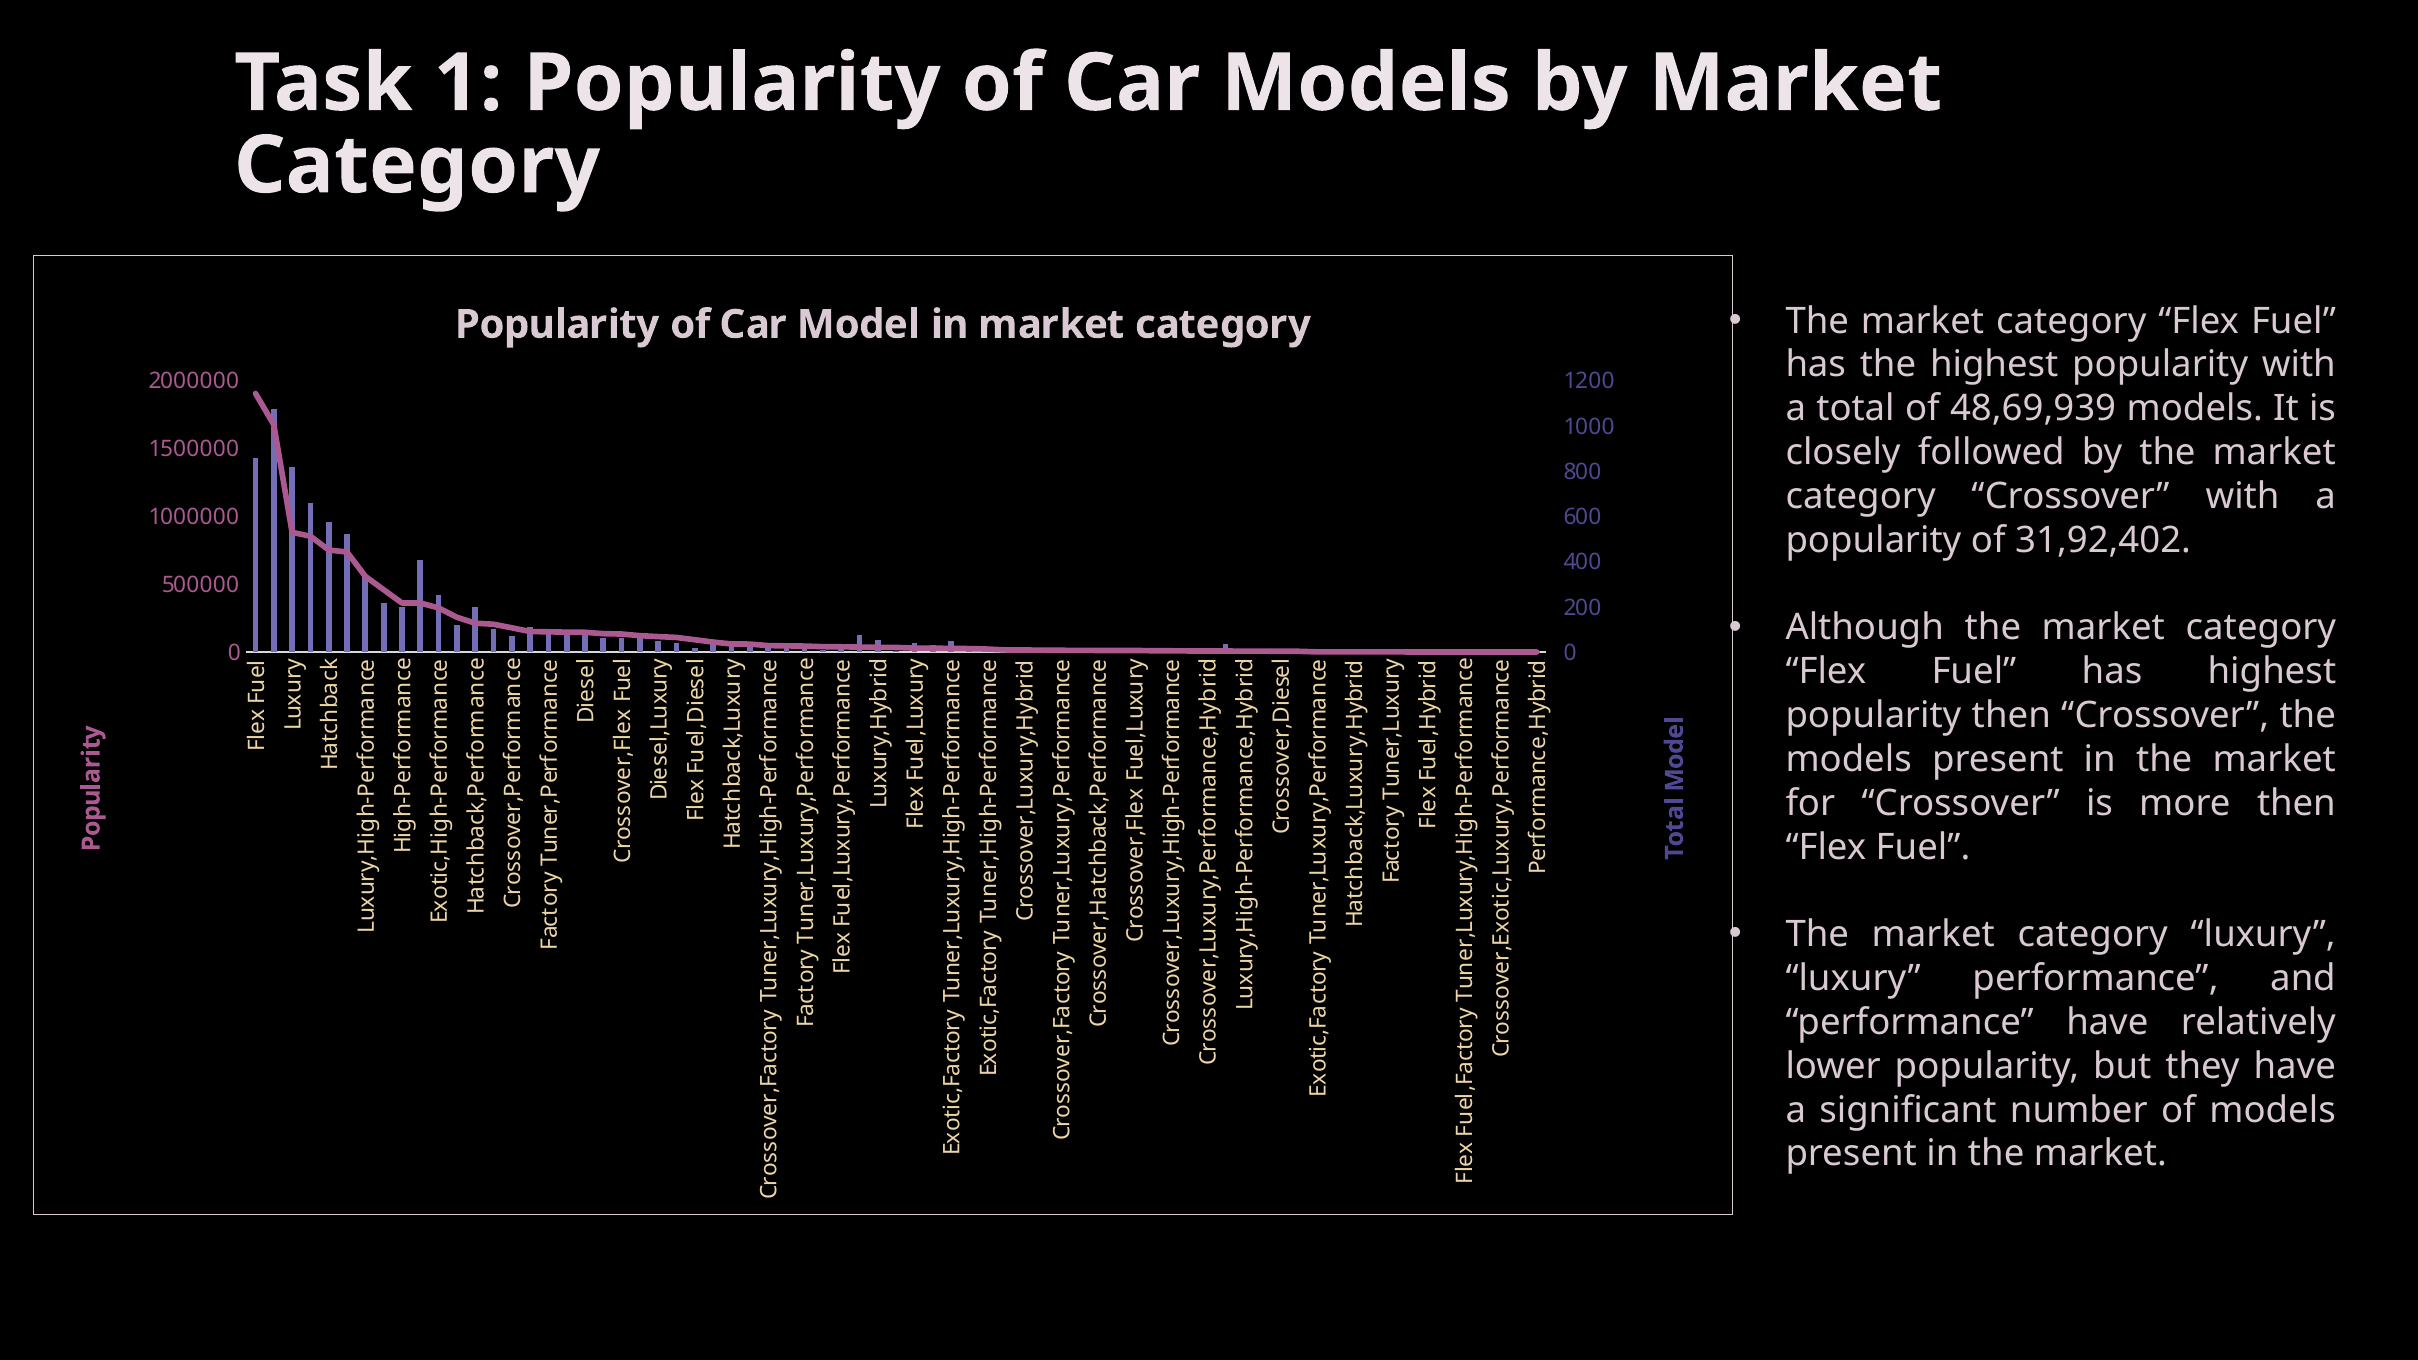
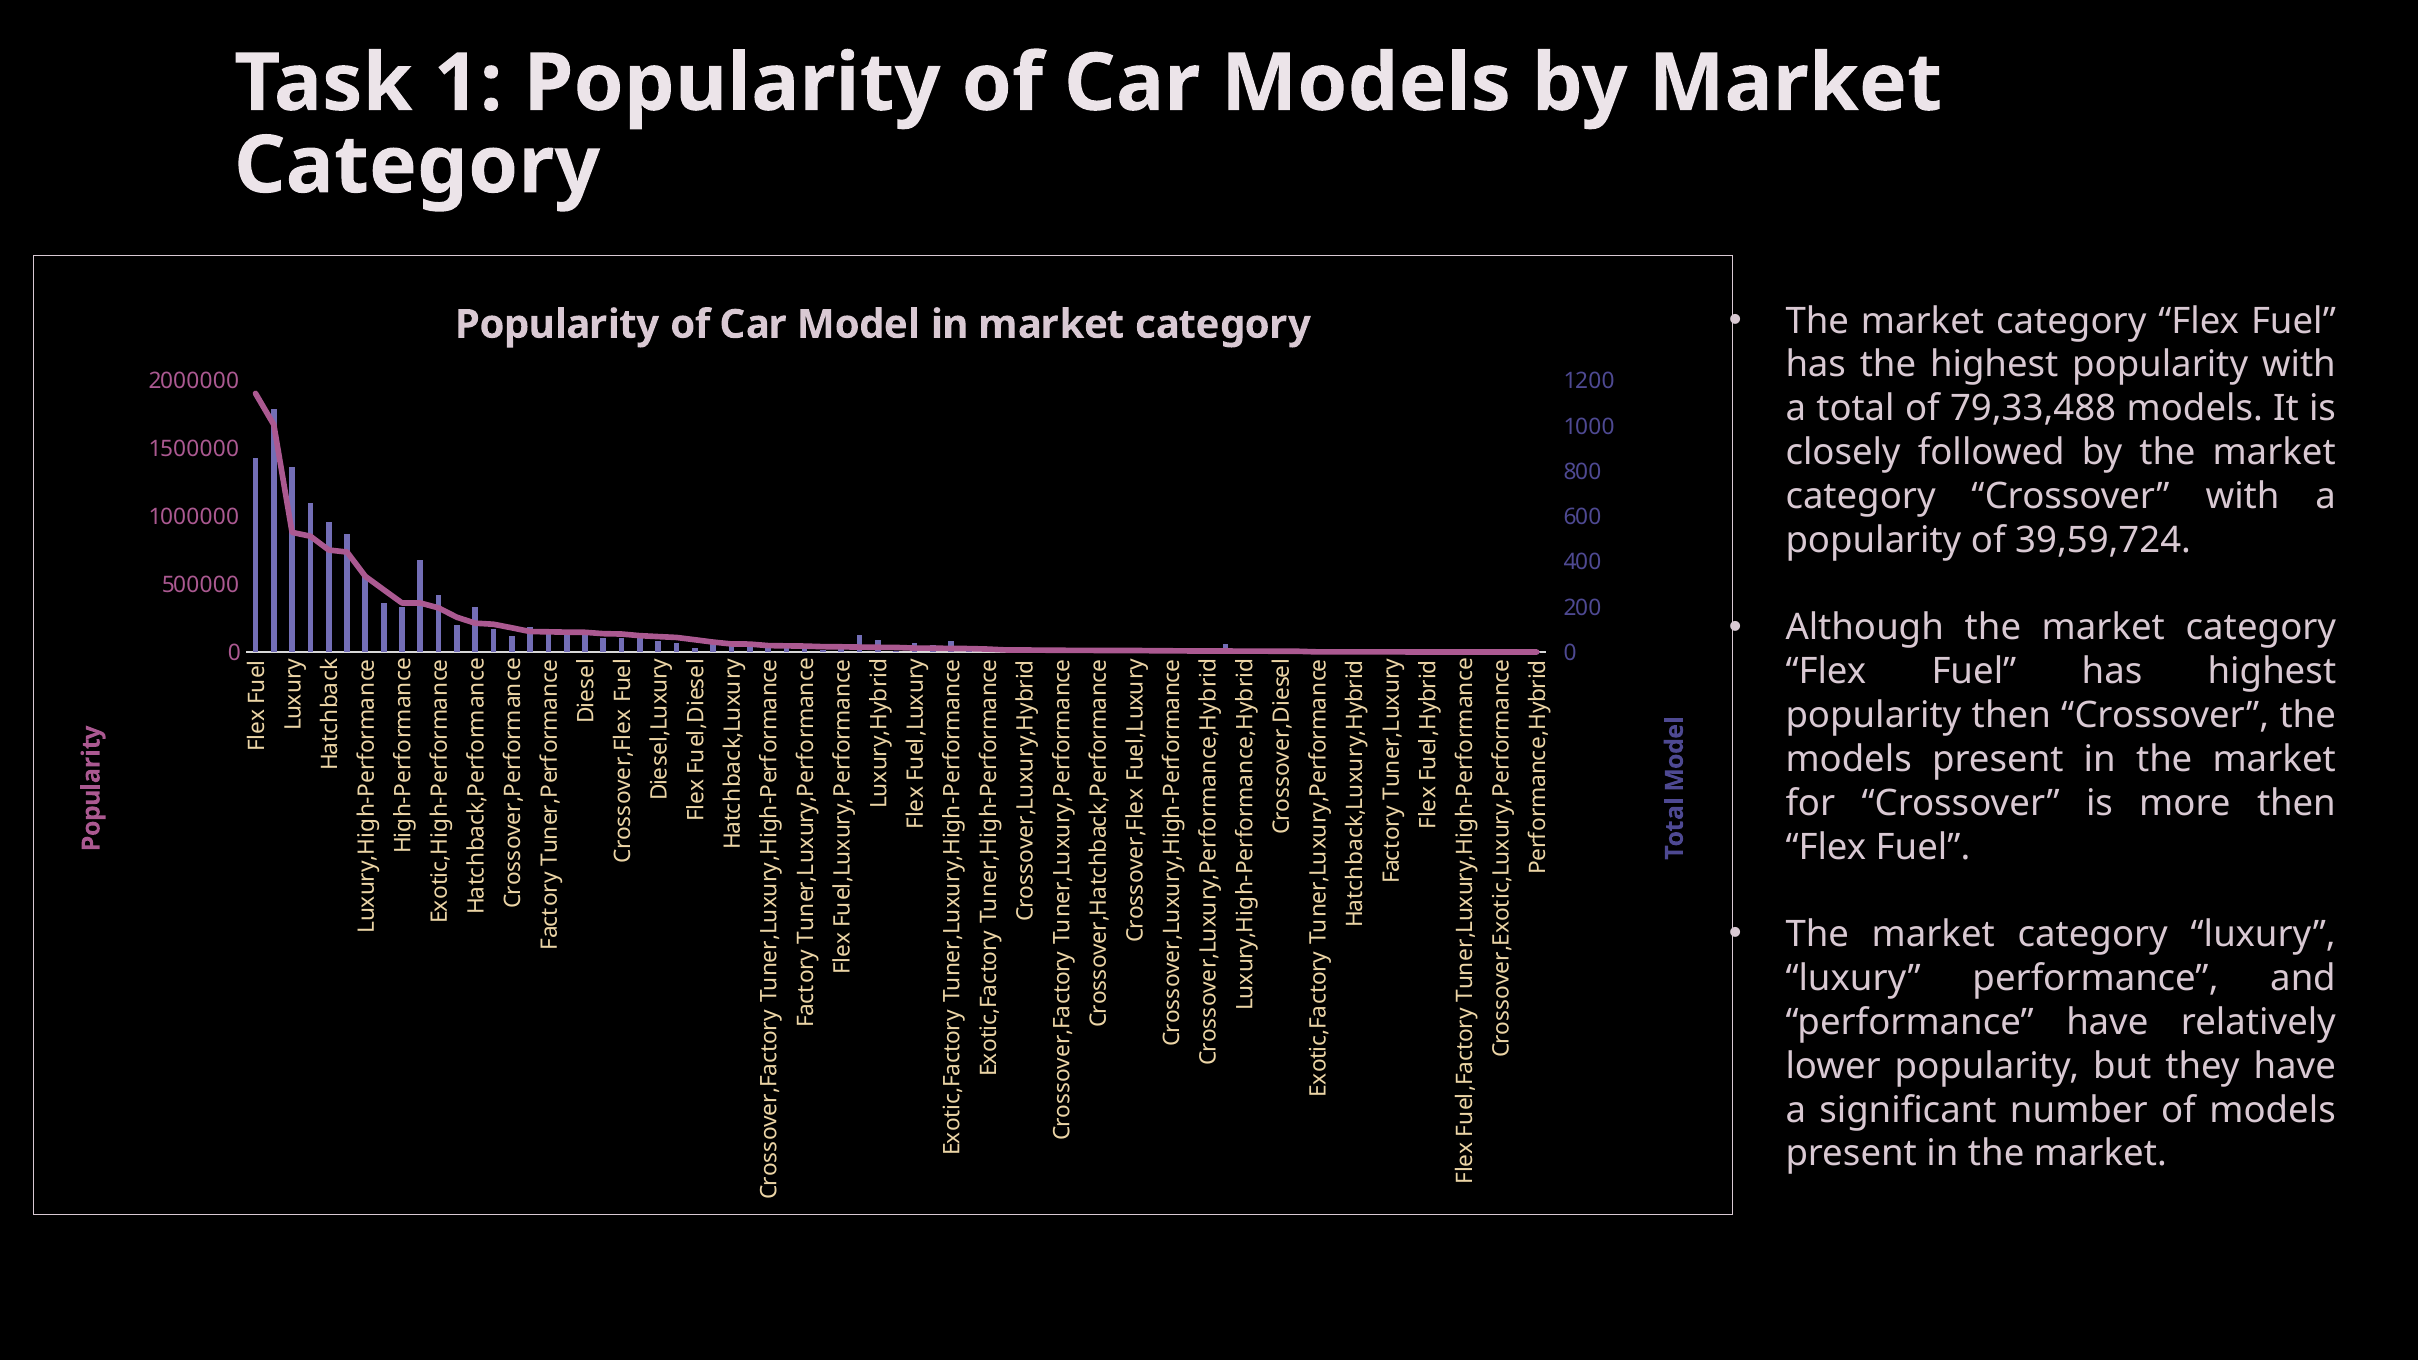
48,69,939: 48,69,939 -> 79,33,488
31,92,402: 31,92,402 -> 39,59,724
